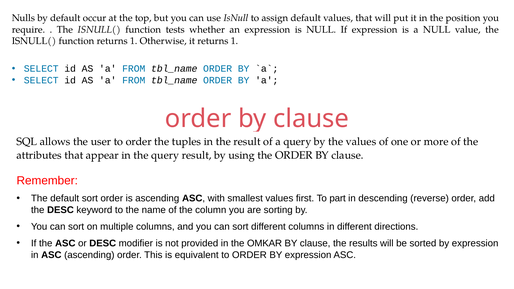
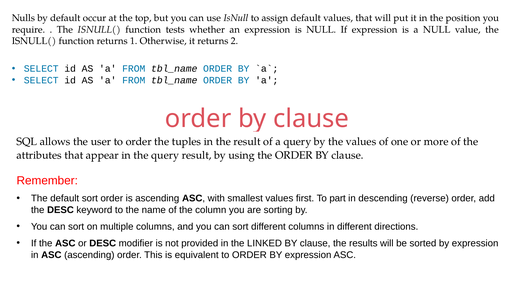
it returns 1: 1 -> 2
OMKAR: OMKAR -> LINKED
